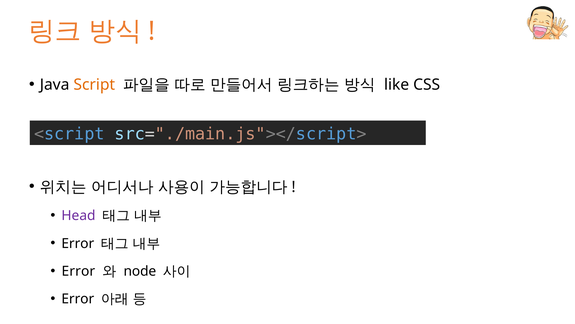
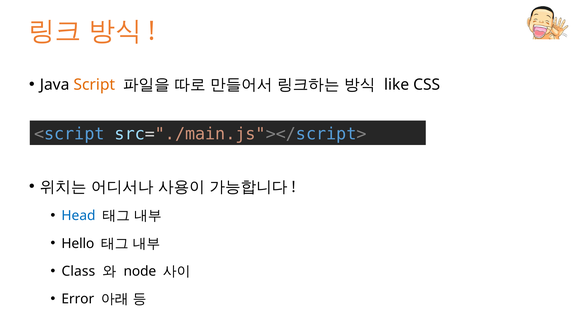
Head colour: purple -> blue
Error at (78, 243): Error -> Hello
Error at (78, 271): Error -> Class
